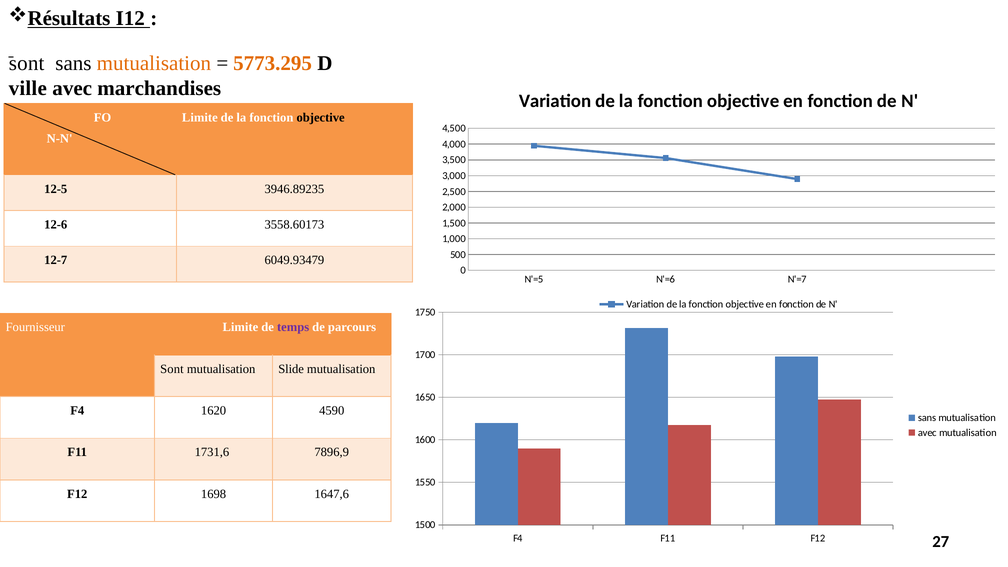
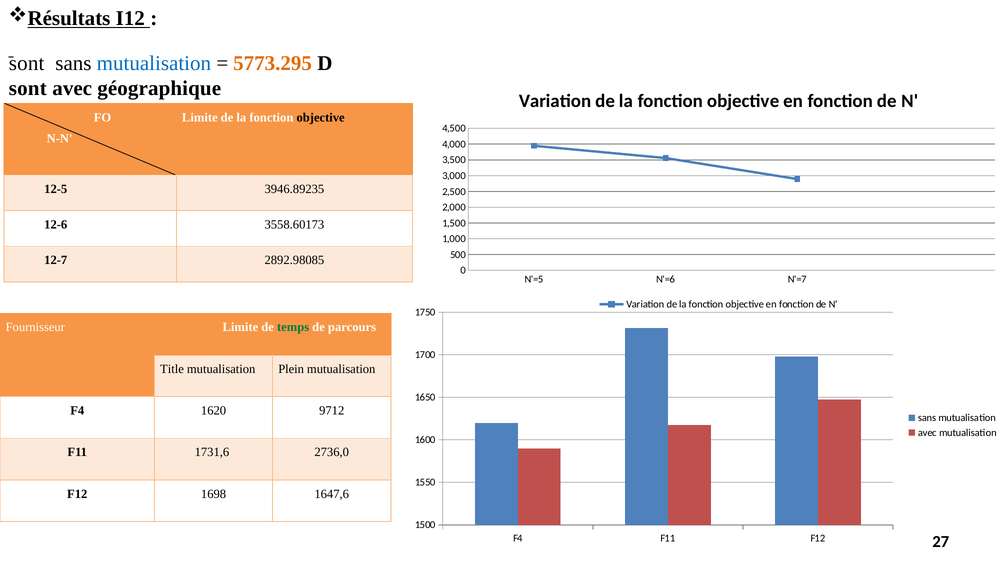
mutualisation at (154, 63) colour: orange -> blue
ville at (28, 88): ville -> sont
marchandises: marchandises -> géographique
6049.93479: 6049.93479 -> 2892.98085
temps colour: purple -> green
Sont at (172, 369): Sont -> Title
Slide: Slide -> Plein
4590: 4590 -> 9712
7896,9: 7896,9 -> 2736,0
